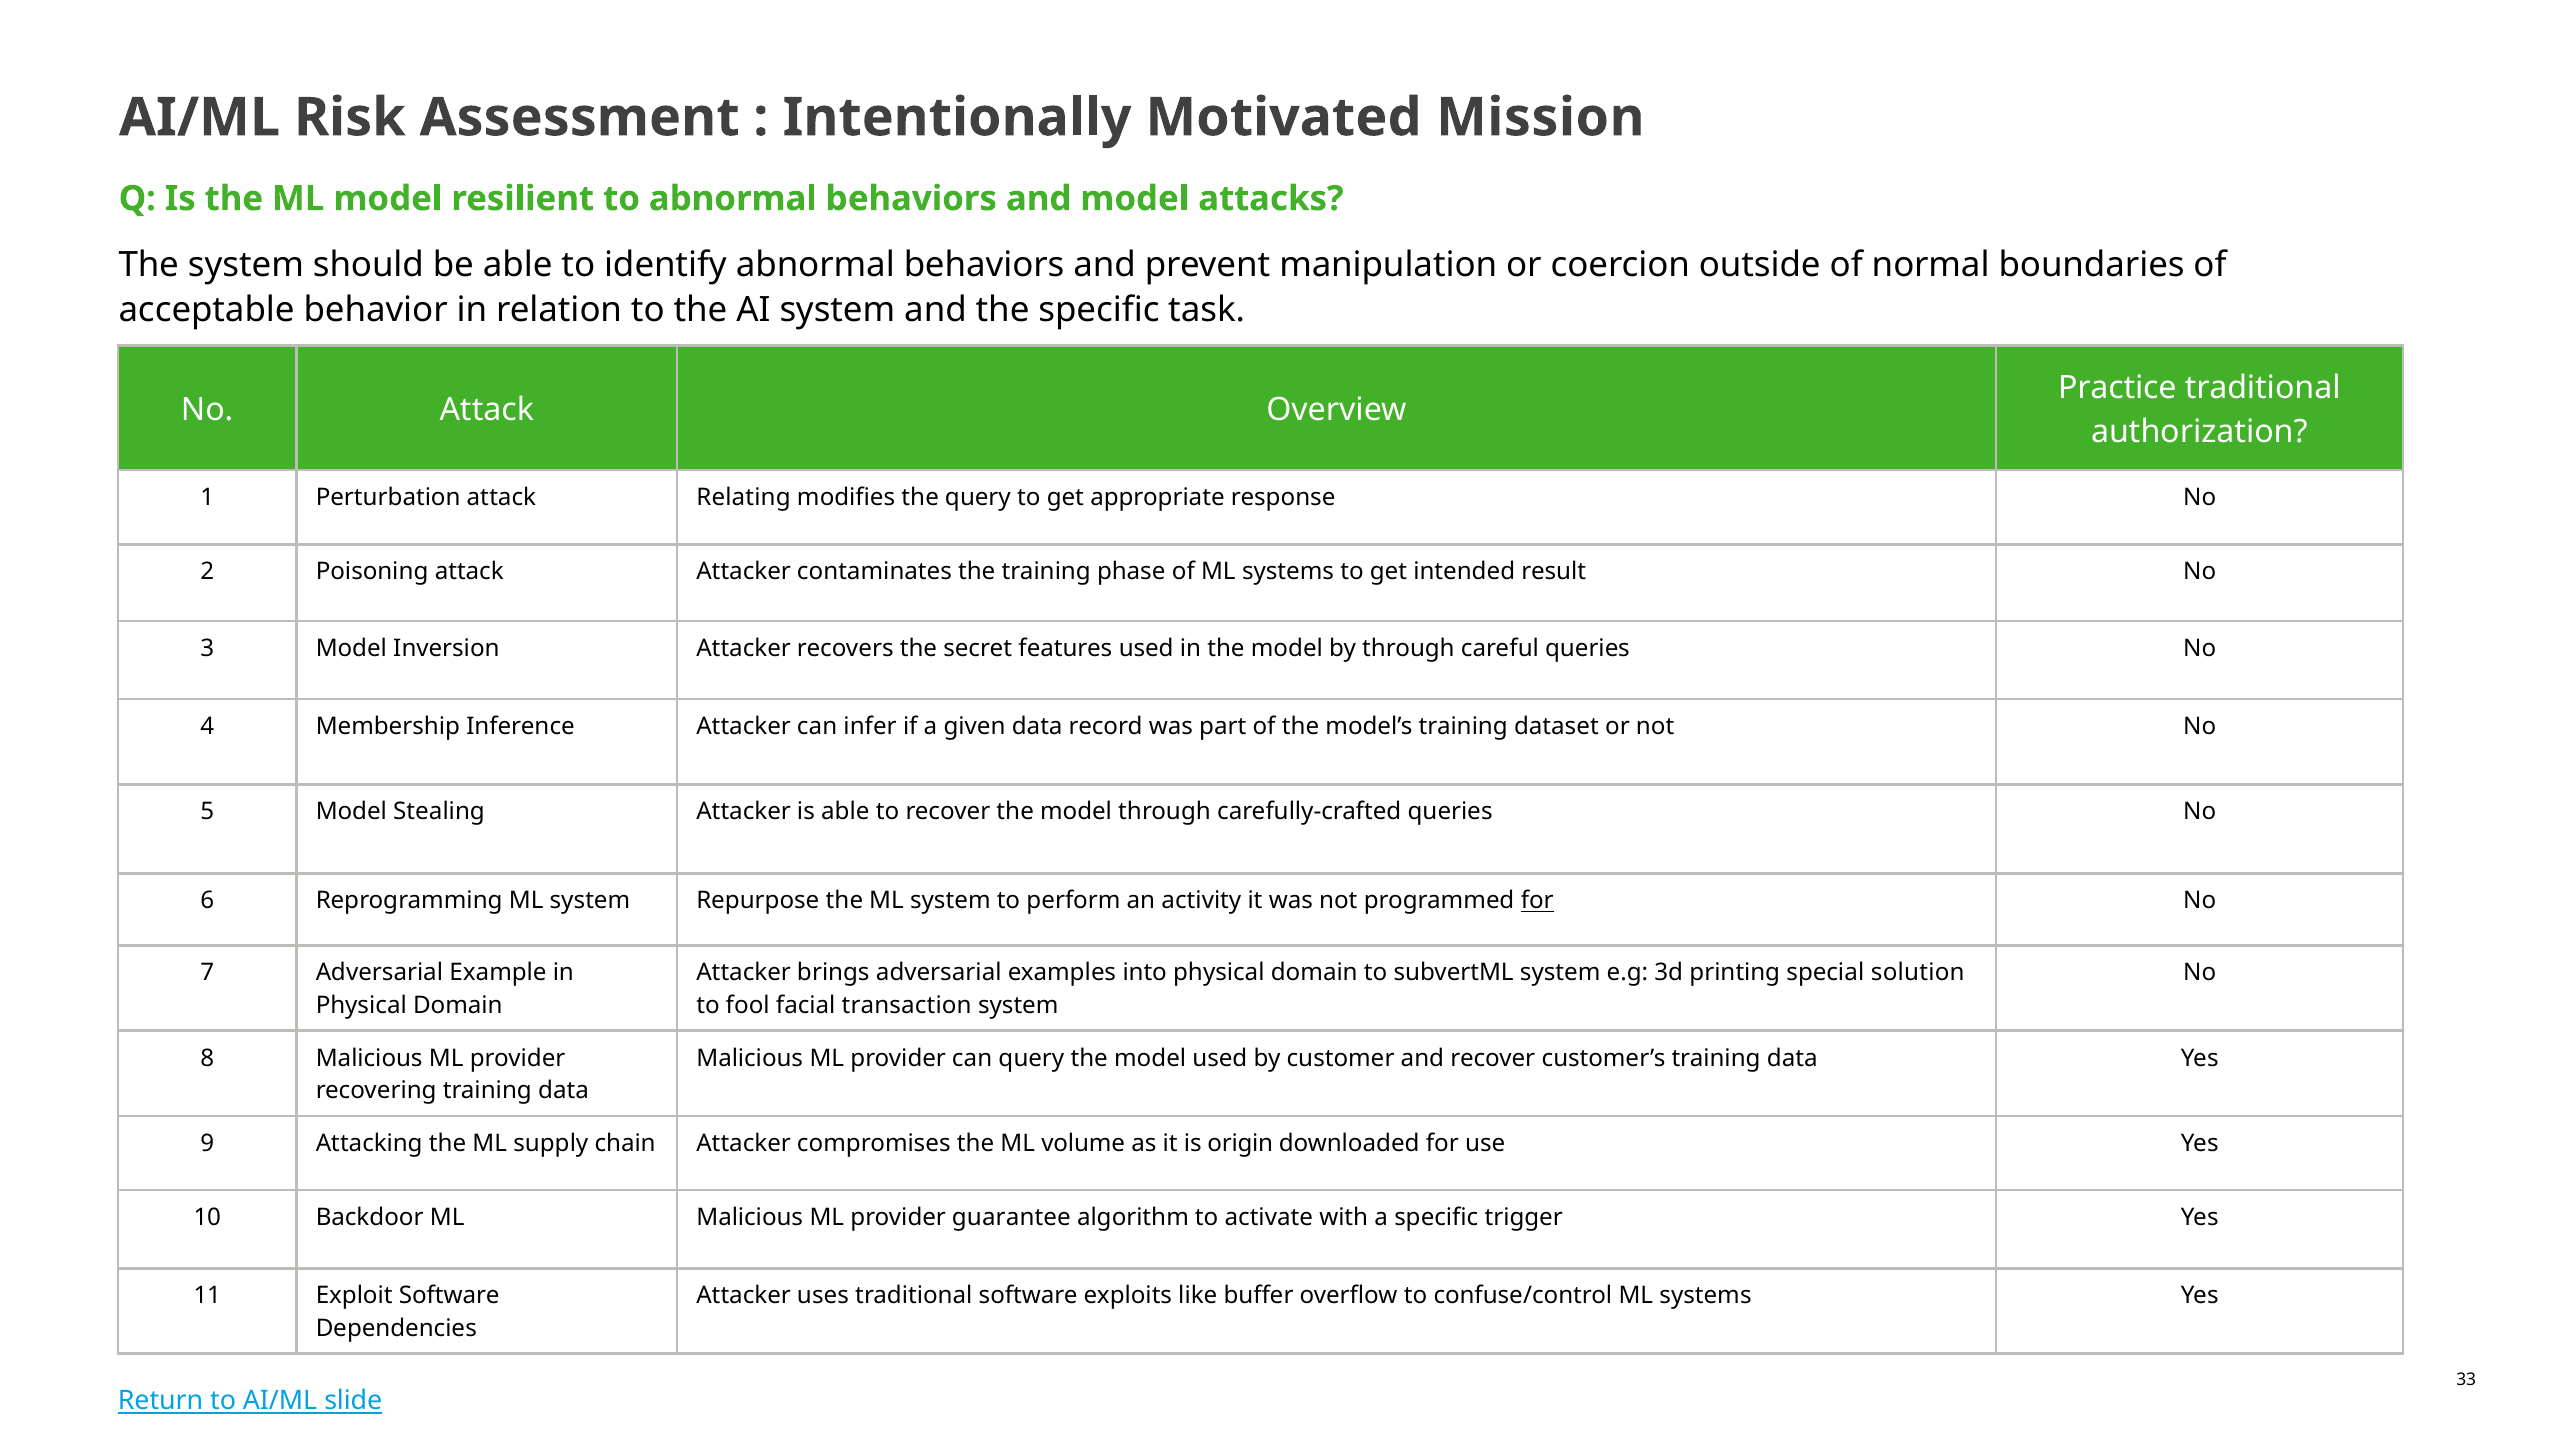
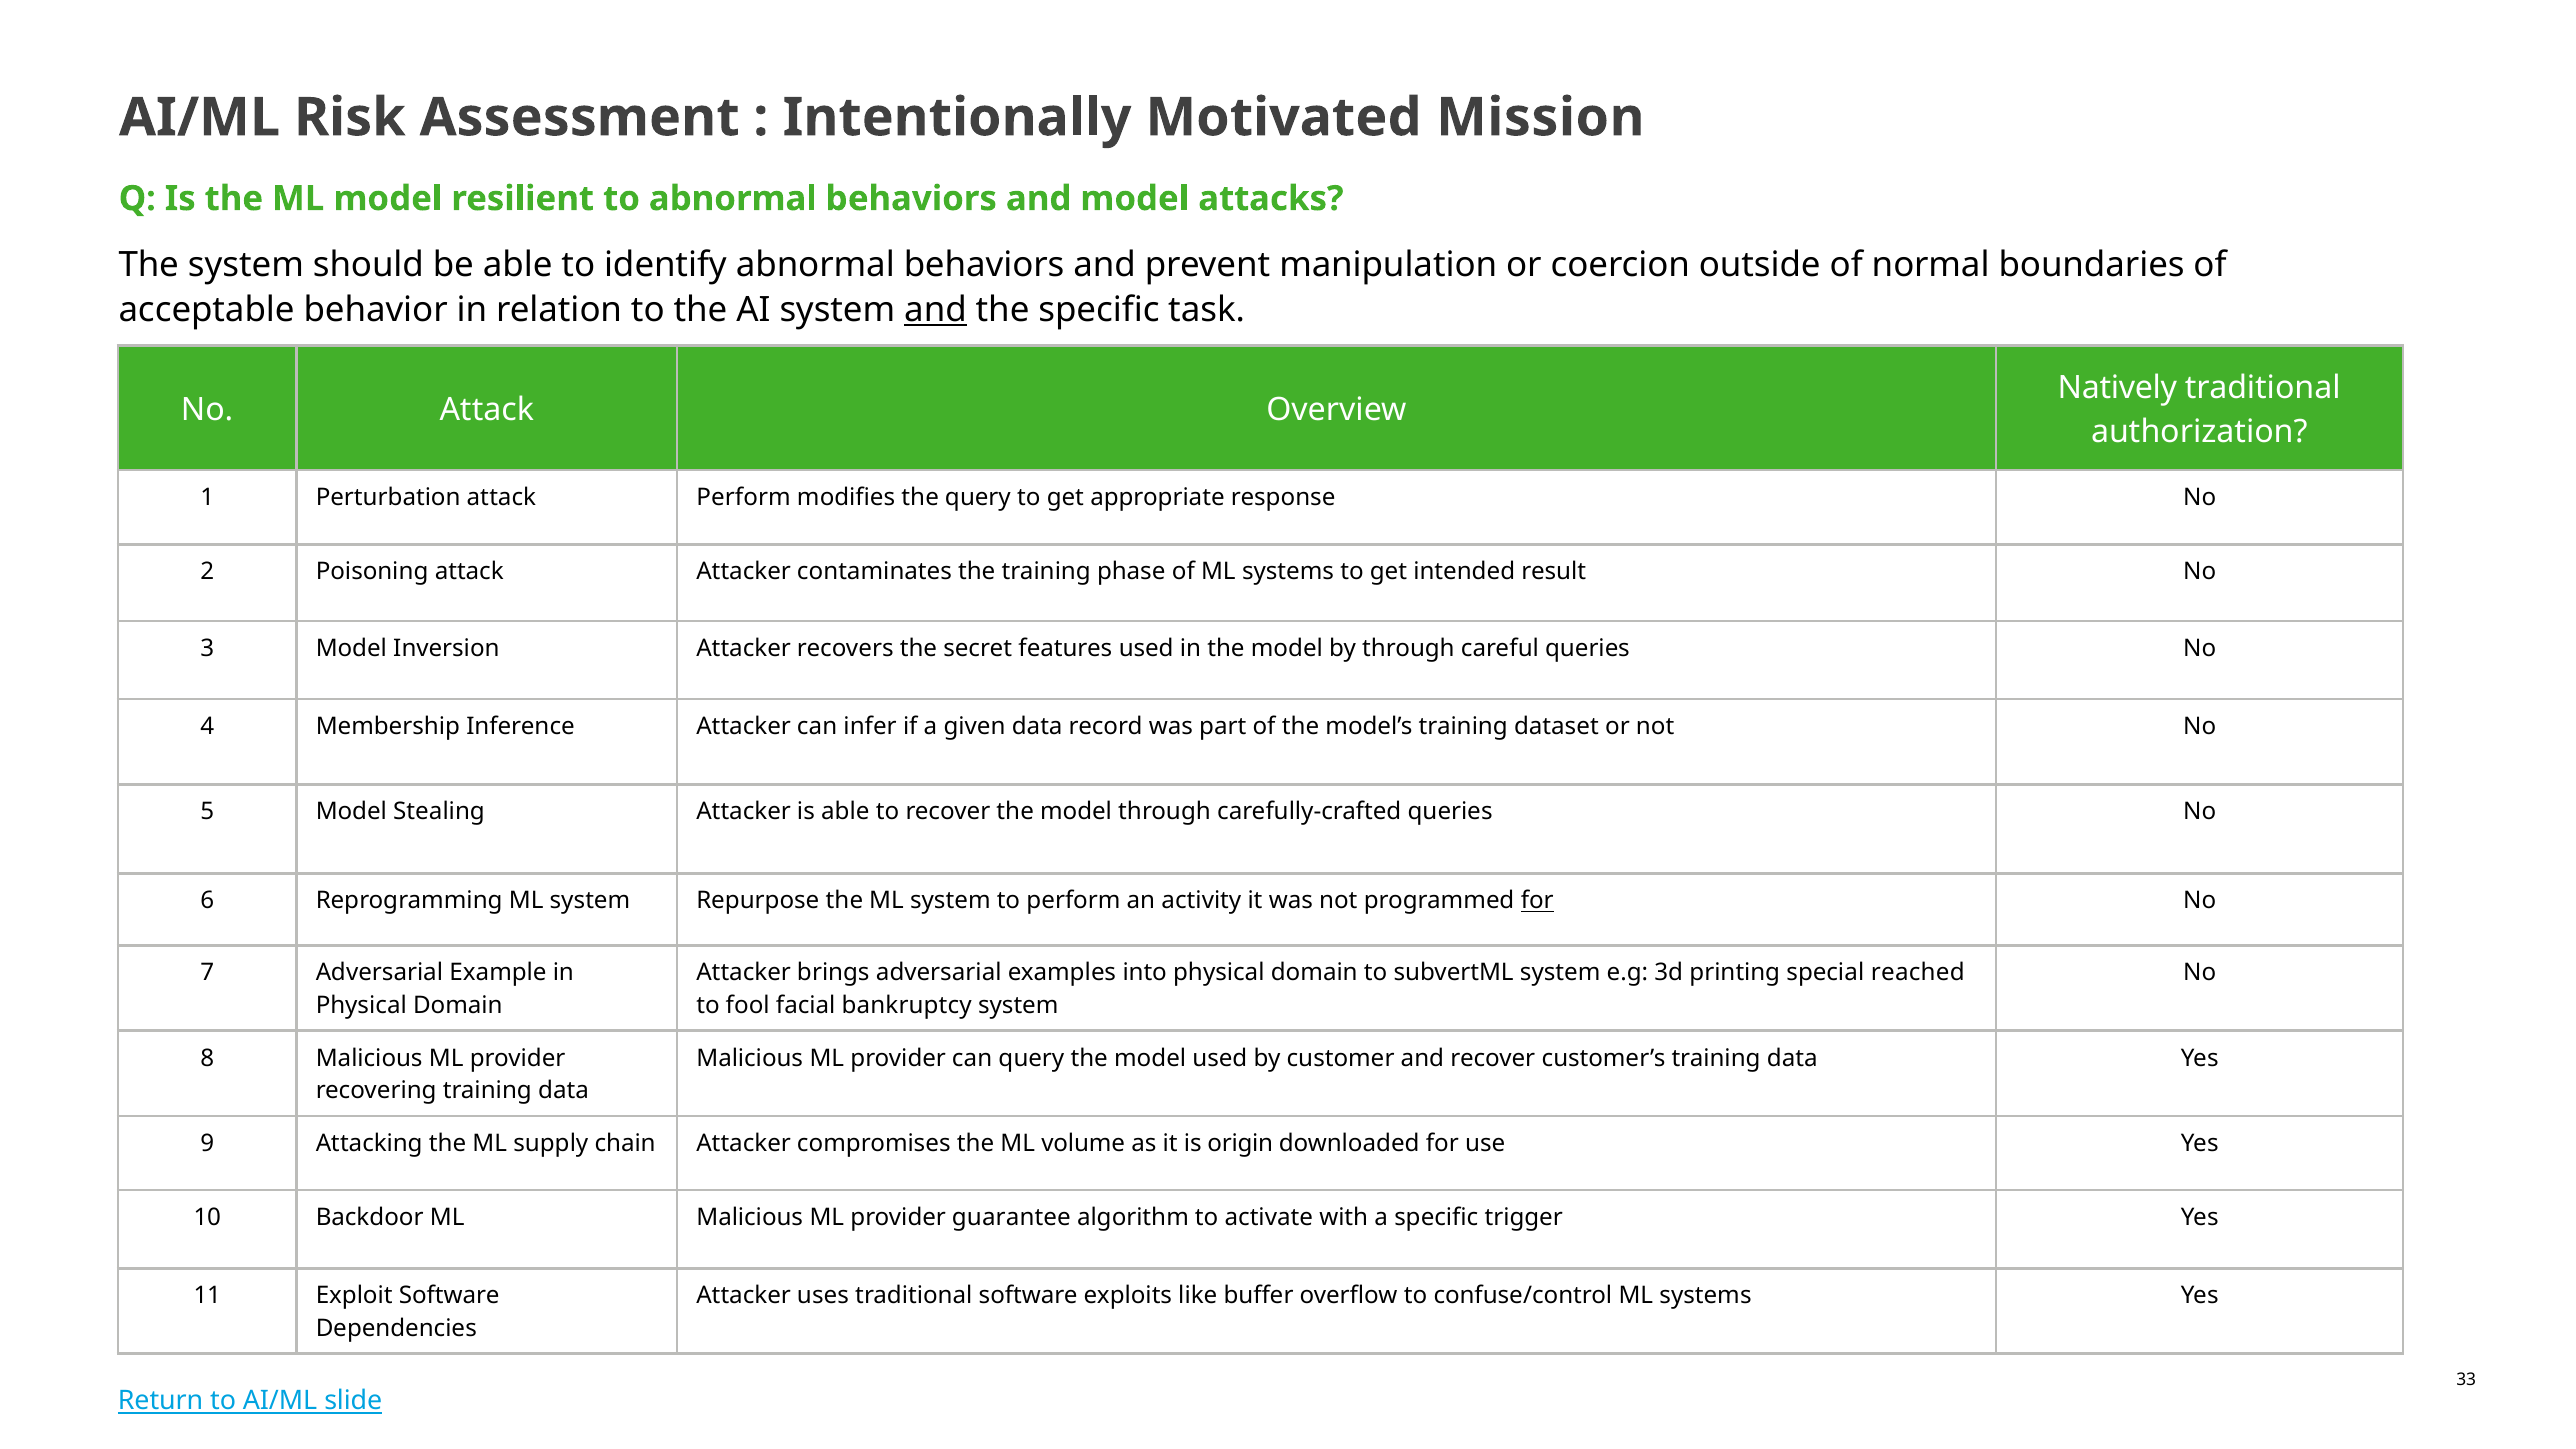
and at (936, 310) underline: none -> present
Practice: Practice -> Natively
attack Relating: Relating -> Perform
solution: solution -> reached
transaction: transaction -> bankruptcy
